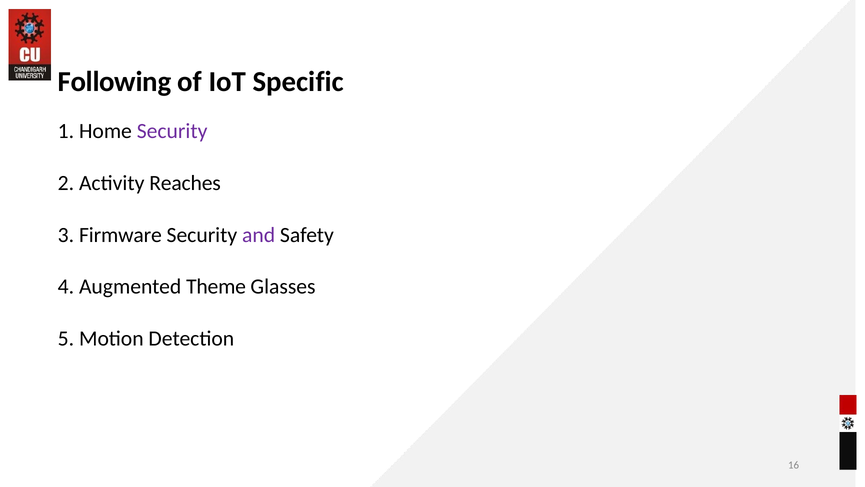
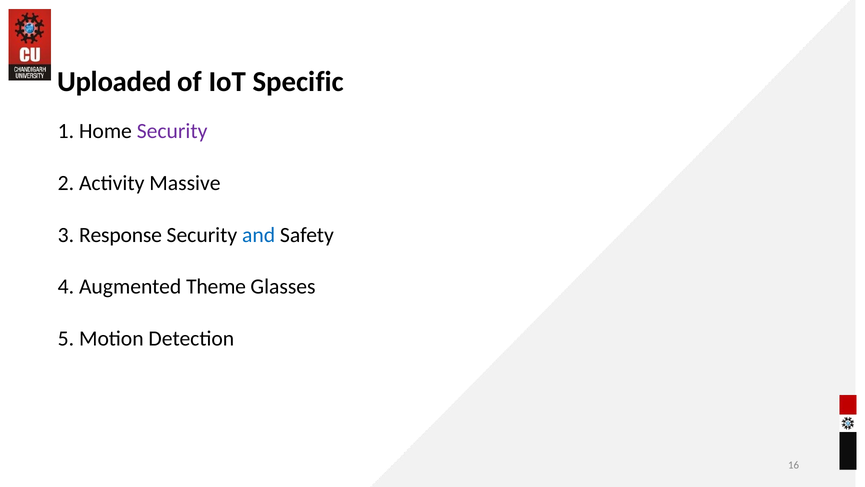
Following: Following -> Uploaded
Reaches: Reaches -> Massive
Firmware: Firmware -> Response
and colour: purple -> blue
